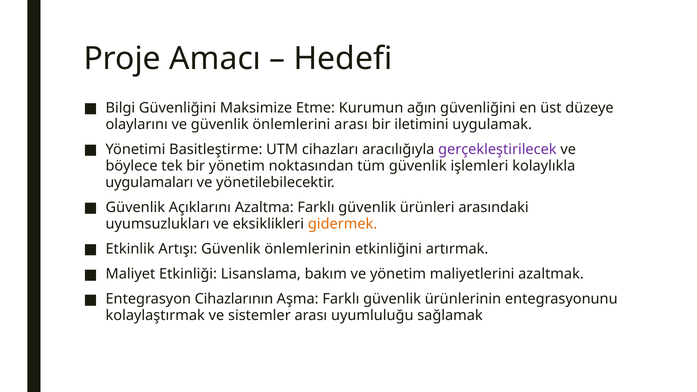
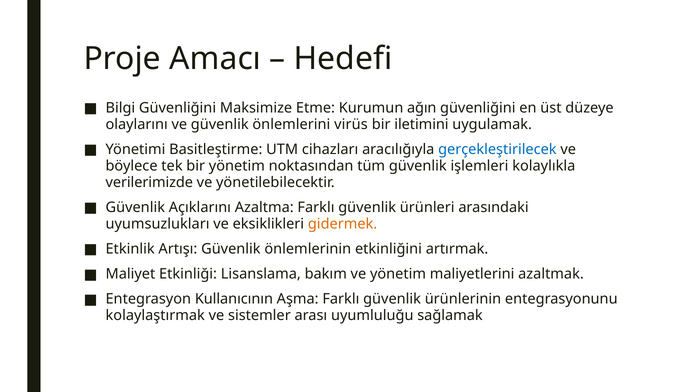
önlemlerini arası: arası -> virüs
gerçekleştirilecek colour: purple -> blue
uygulamaları: uygulamaları -> verilerimizde
Cihazlarının: Cihazlarının -> Kullanıcının
